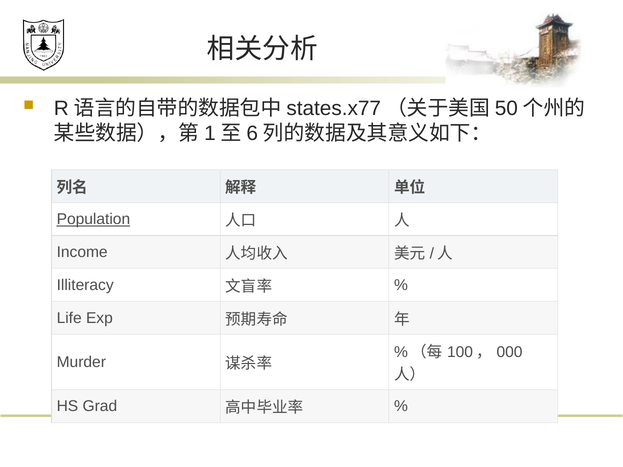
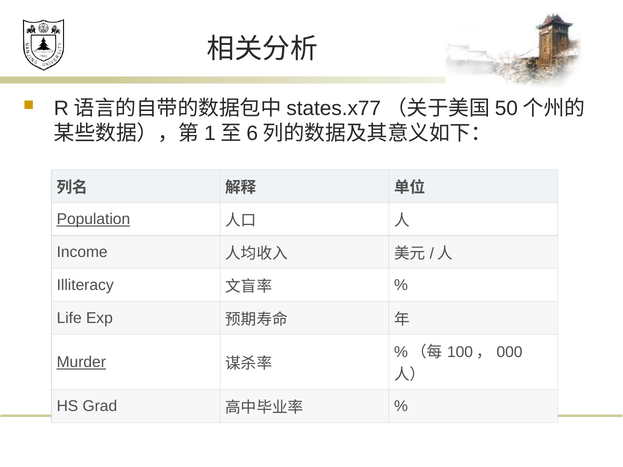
Murder underline: none -> present
